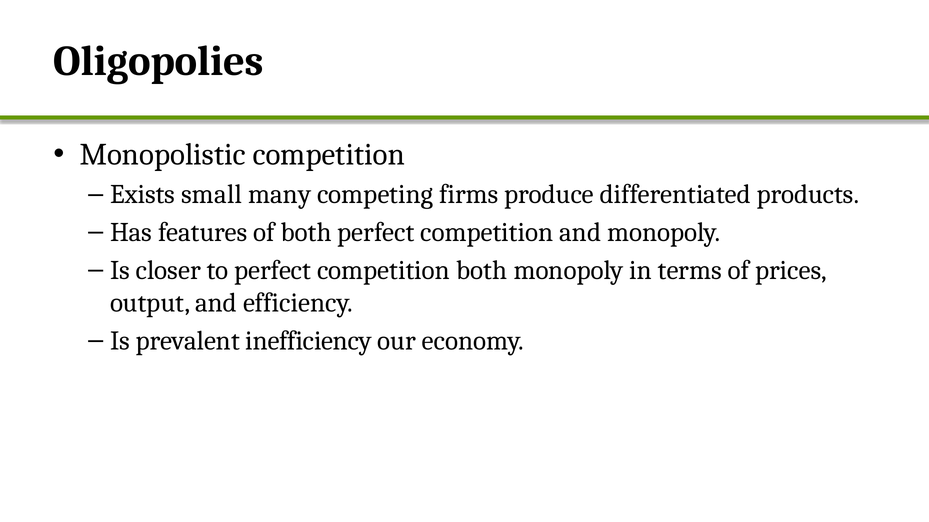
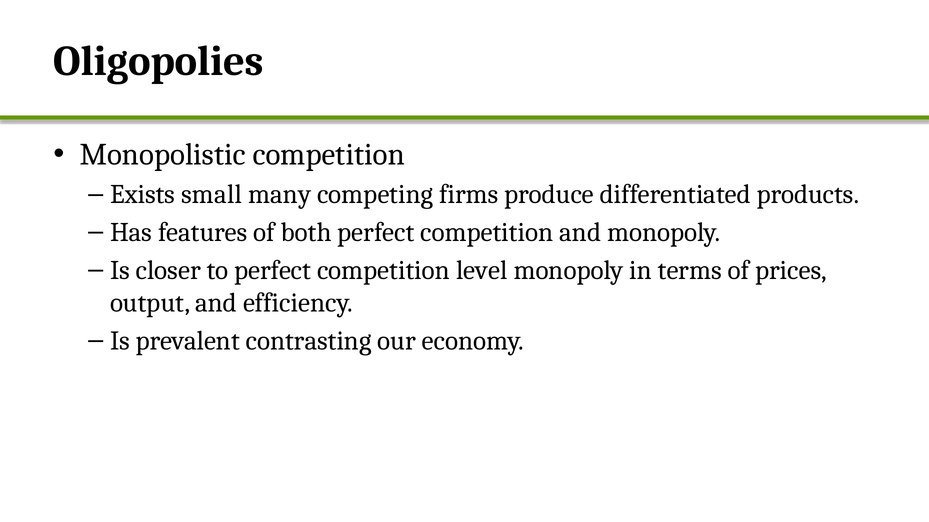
competition both: both -> level
inefficiency: inefficiency -> contrasting
